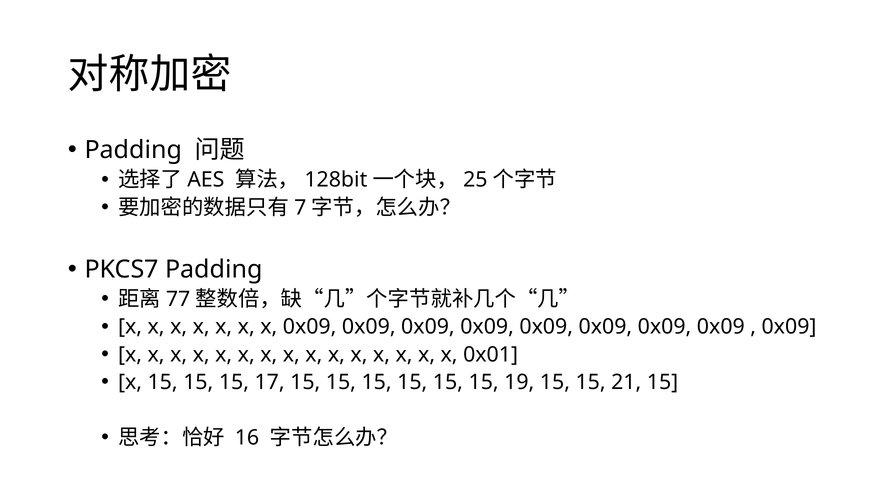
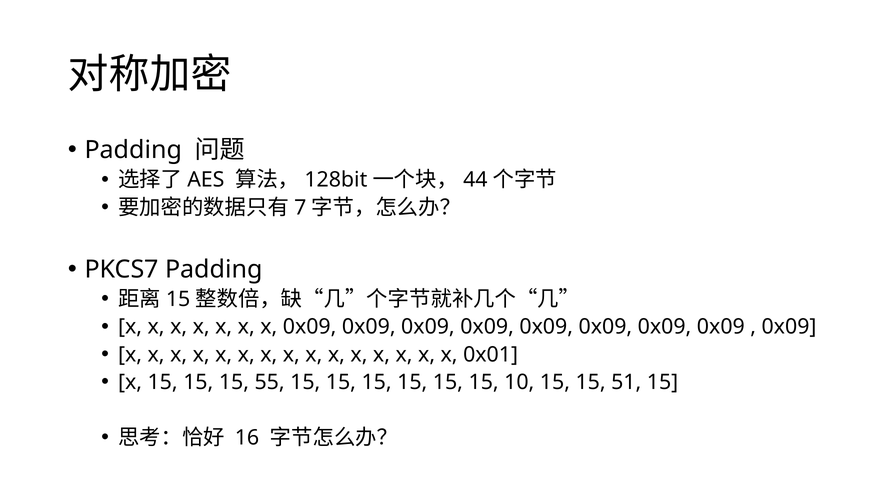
25: 25 -> 44
77 at (178, 299): 77 -> 15
17: 17 -> 55
19: 19 -> 10
21: 21 -> 51
